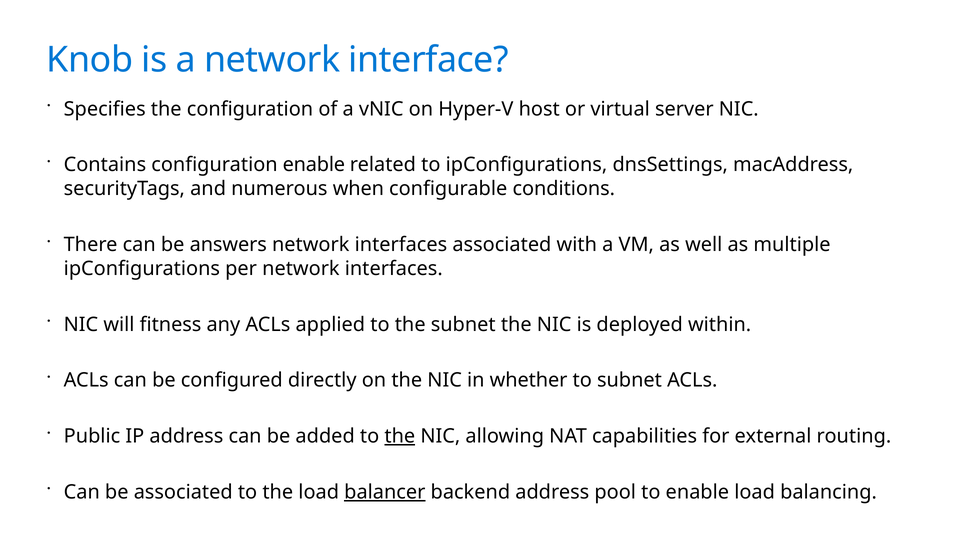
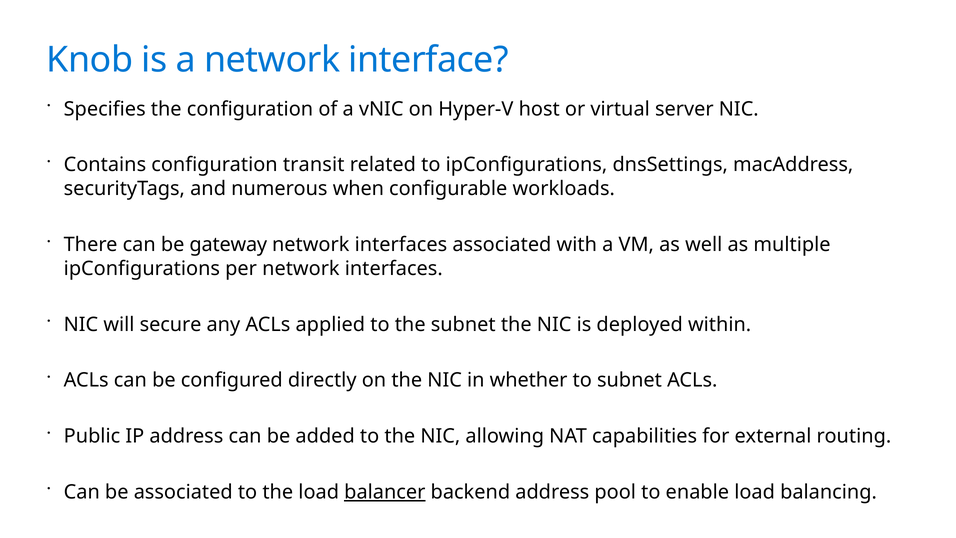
configuration enable: enable -> transit
conditions: conditions -> workloads
answers: answers -> gateway
fitness: fitness -> secure
the at (400, 436) underline: present -> none
